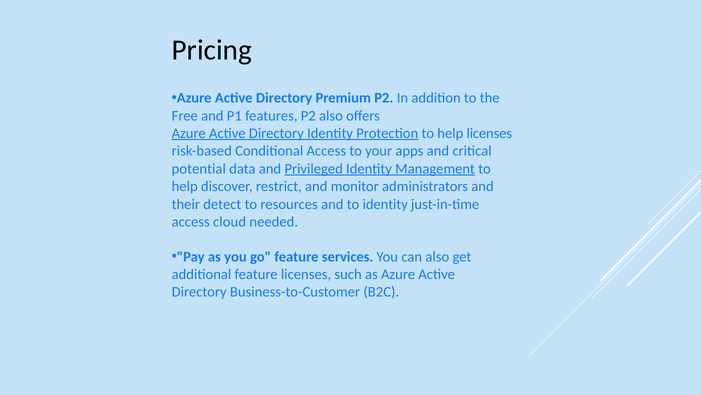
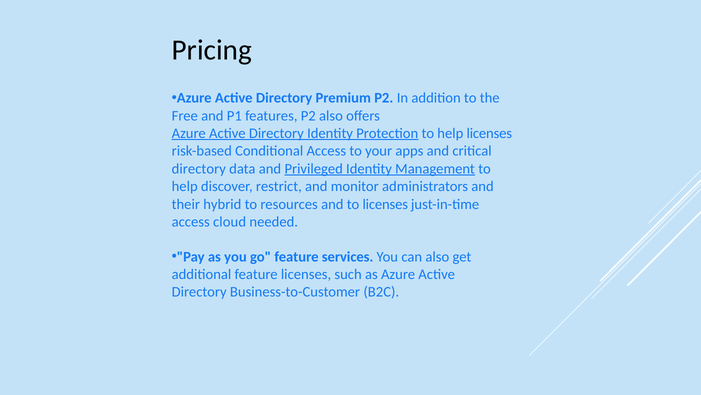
potential at (199, 168): potential -> directory
detect: detect -> hybrid
to identity: identity -> licenses
